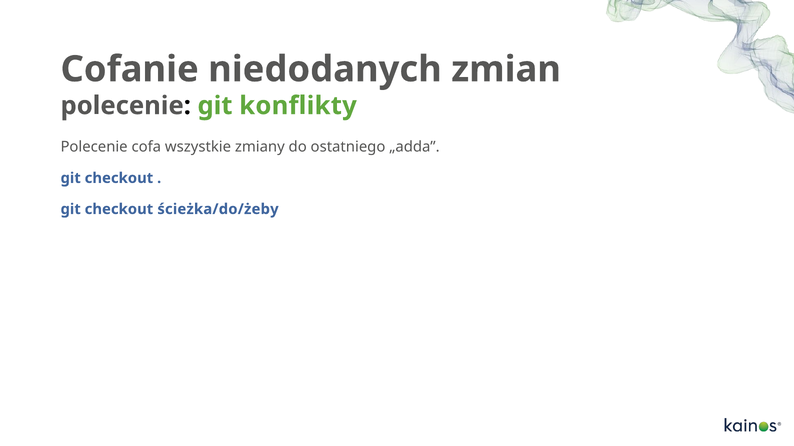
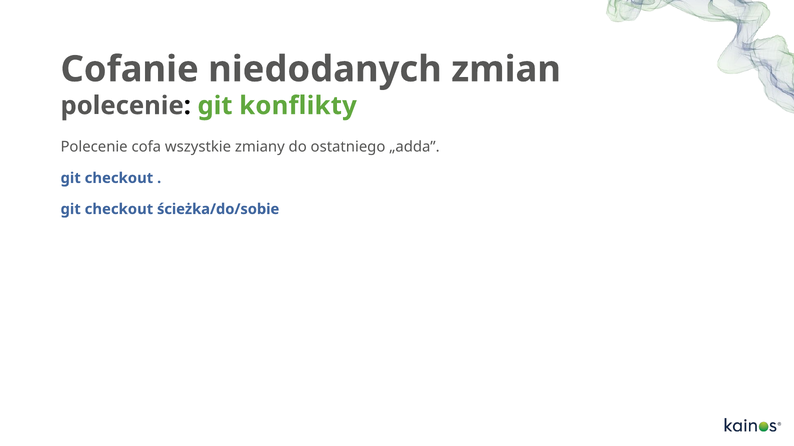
ścieżka/do/żeby: ścieżka/do/żeby -> ścieżka/do/sobie
